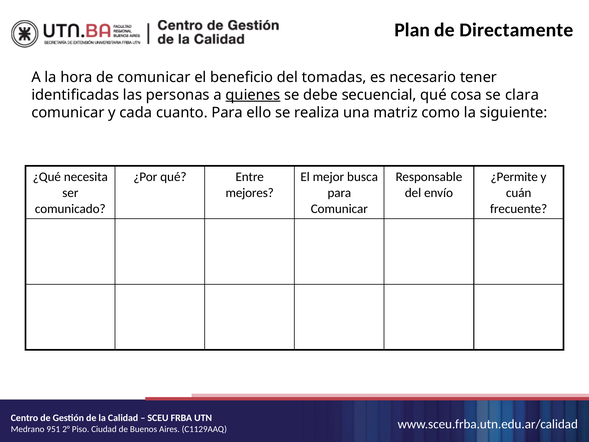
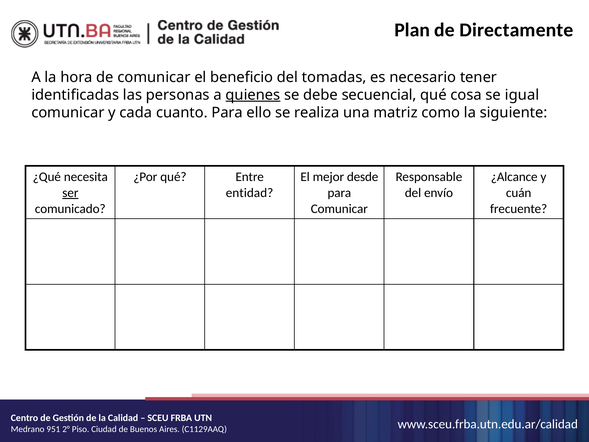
clara: clara -> igual
busca: busca -> desde
¿Permite: ¿Permite -> ¿Alcance
ser underline: none -> present
mejores: mejores -> entidad
